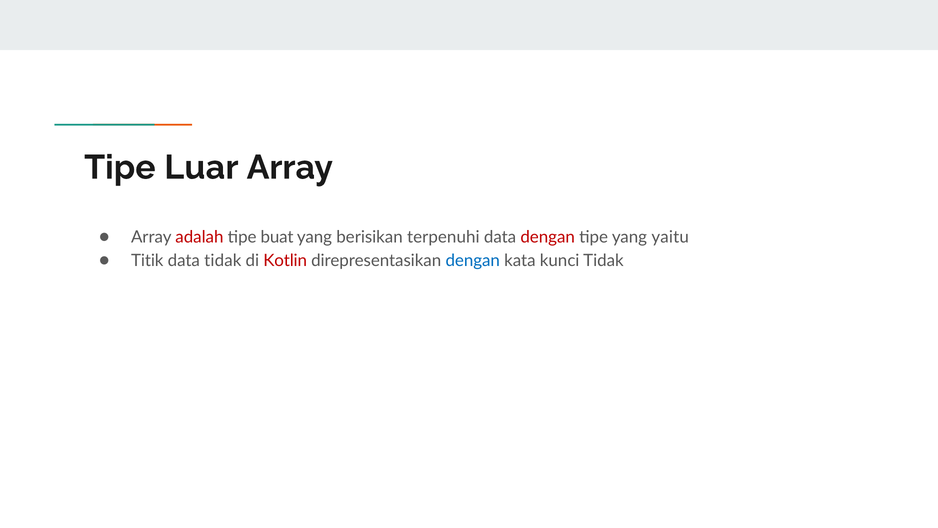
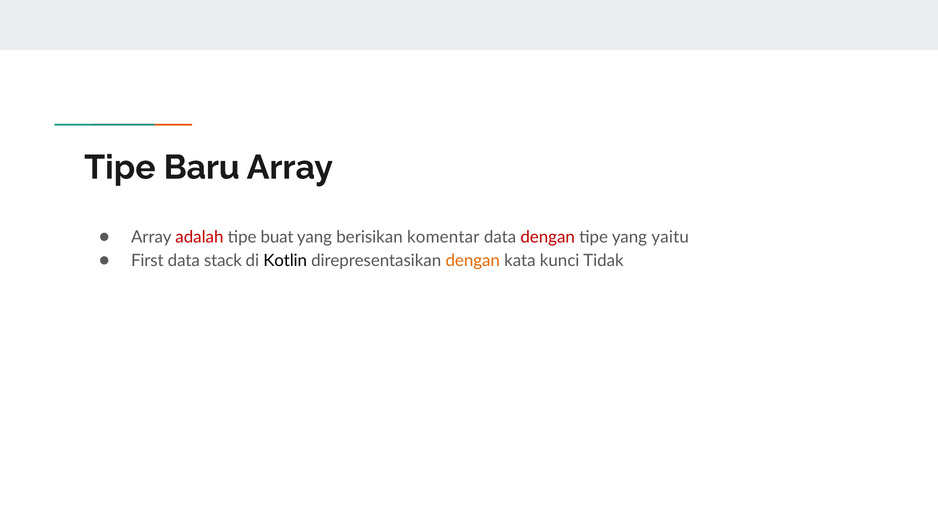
Luar: Luar -> Baru
terpenuhi: terpenuhi -> komentar
Titik: Titik -> First
data tidak: tidak -> stack
Kotlin colour: red -> black
dengan at (473, 260) colour: blue -> orange
